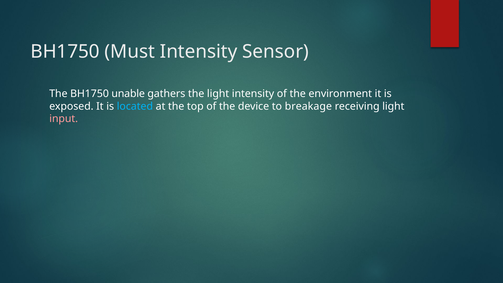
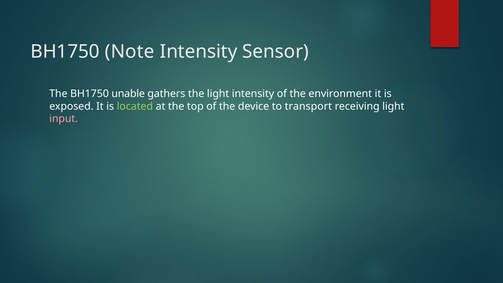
Must: Must -> Note
located colour: light blue -> light green
breakage: breakage -> transport
